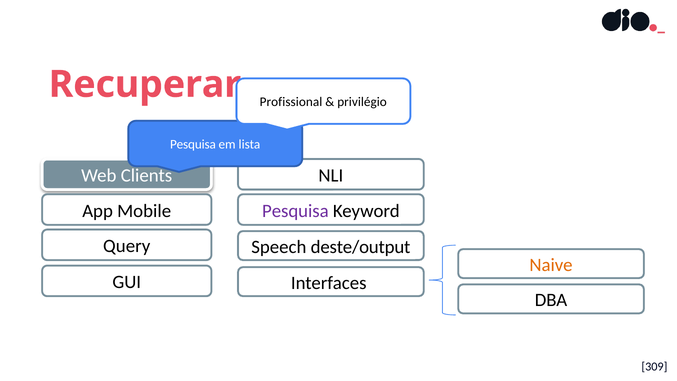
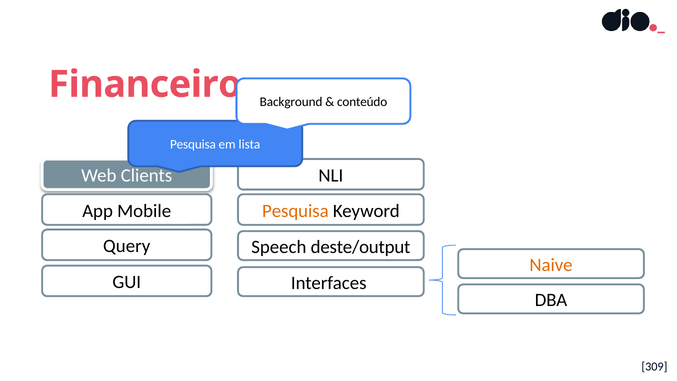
Recuperar: Recuperar -> Financeiro
Profissional: Profissional -> Background
privilégio: privilégio -> conteúdo
Pesquisa at (295, 211) colour: purple -> orange
